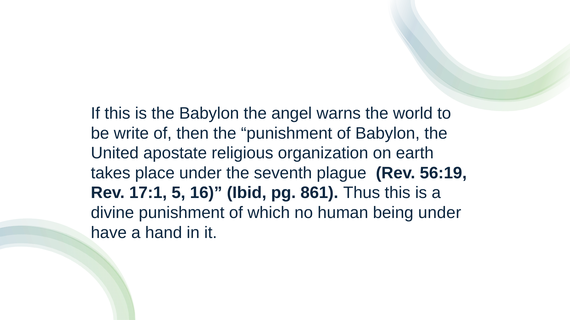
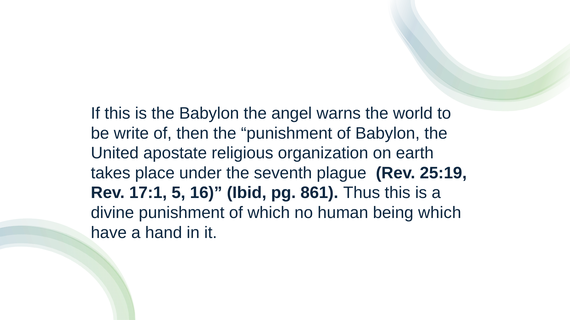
56:19: 56:19 -> 25:19
being under: under -> which
